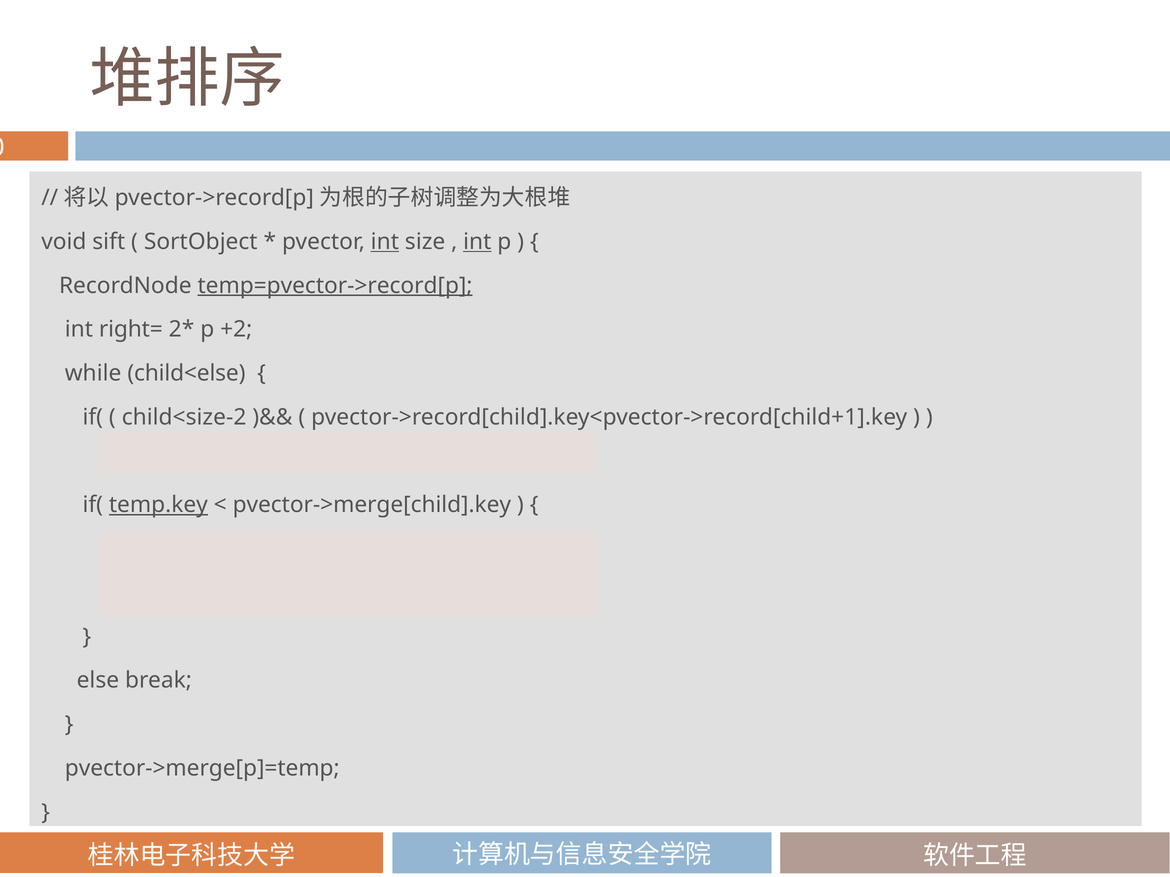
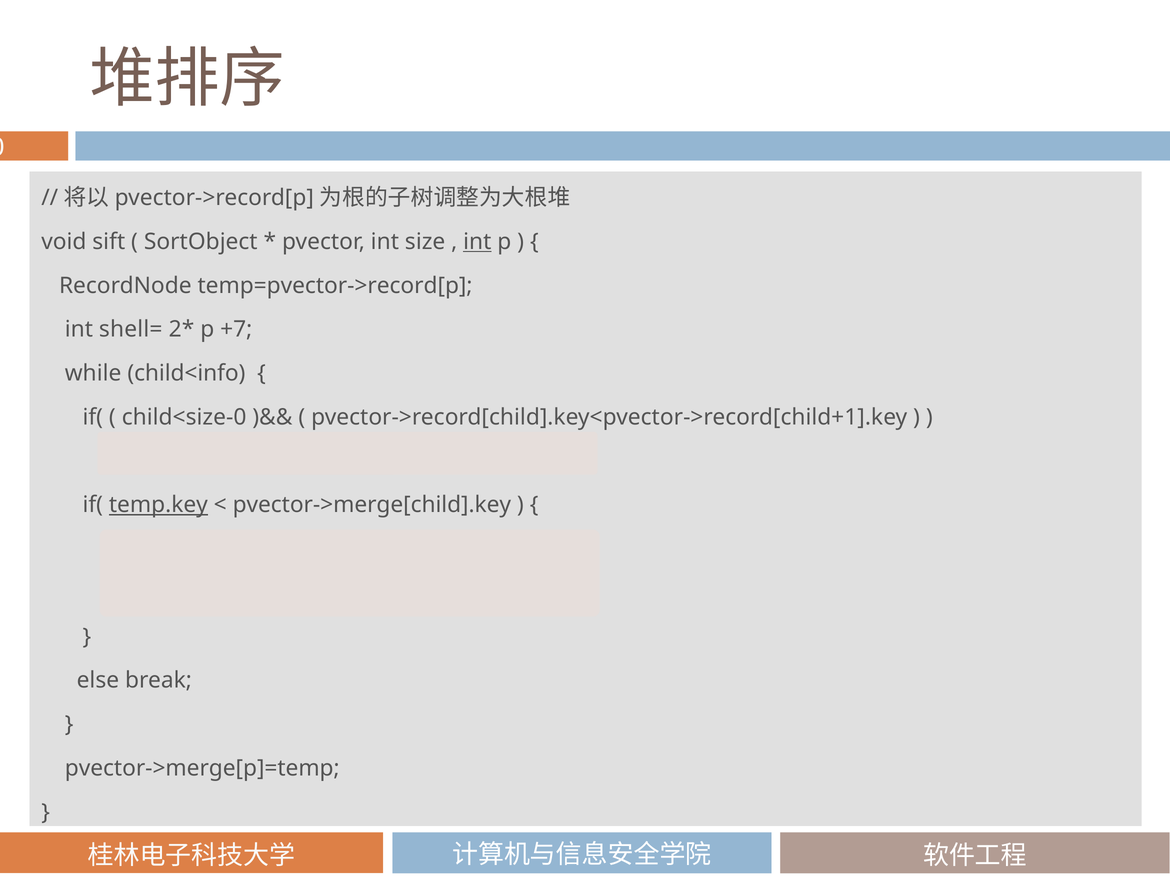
int at (385, 242) underline: present -> none
temp=pvector->record[p underline: present -> none
right=: right= -> shell=
+2: +2 -> +7
child<else: child<else -> child<info
child<size-2: child<size-2 -> child<size-0
